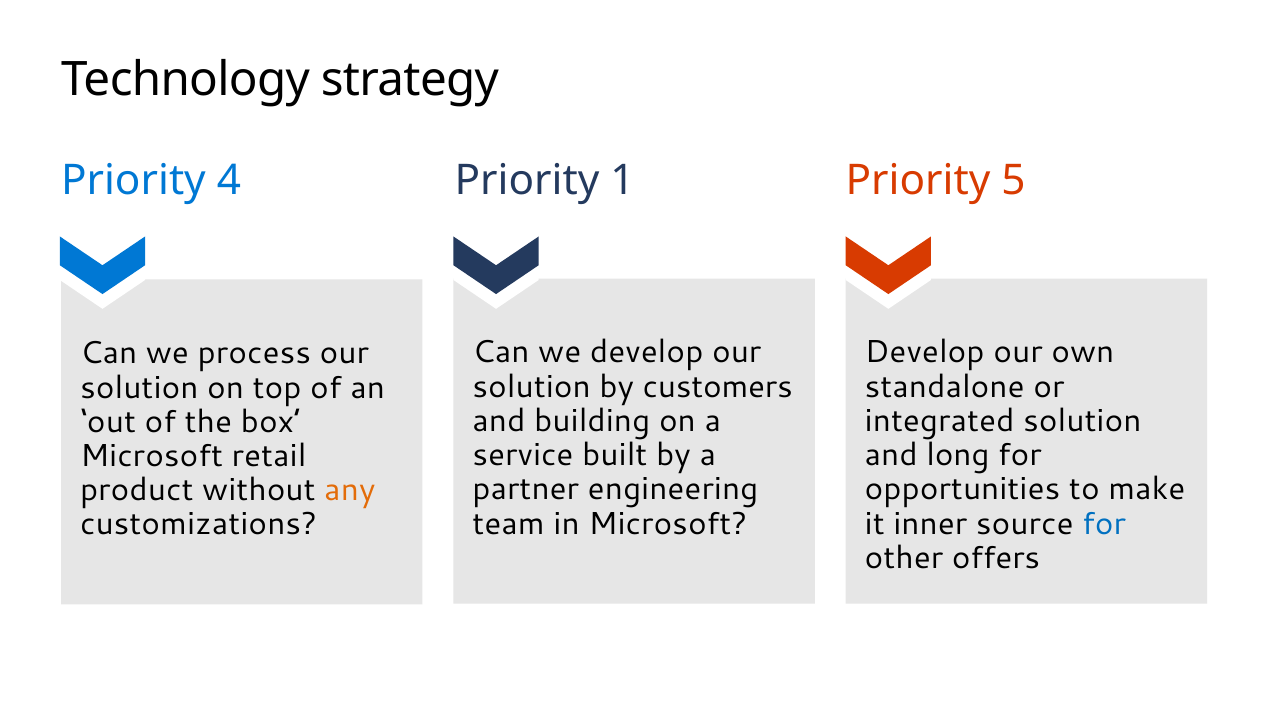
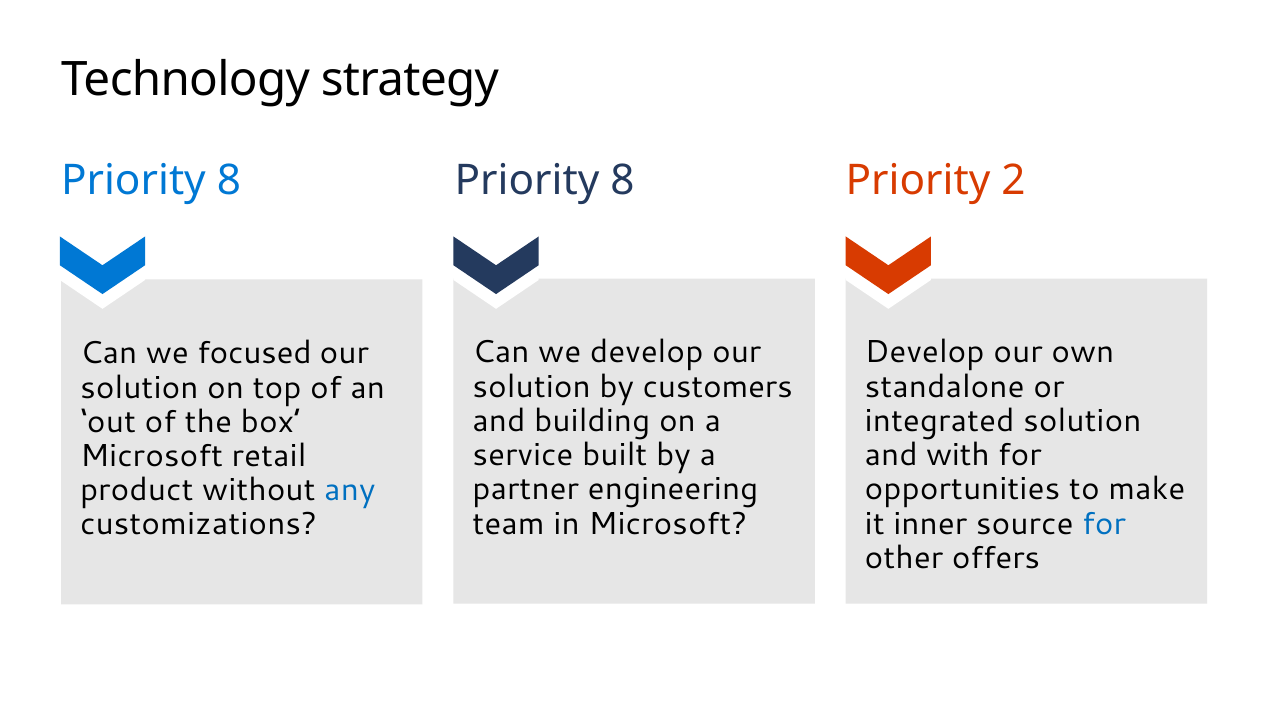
4 at (229, 180): 4 -> 8
1 at (622, 180): 1 -> 8
5: 5 -> 2
process: process -> focused
long: long -> with
any colour: orange -> blue
